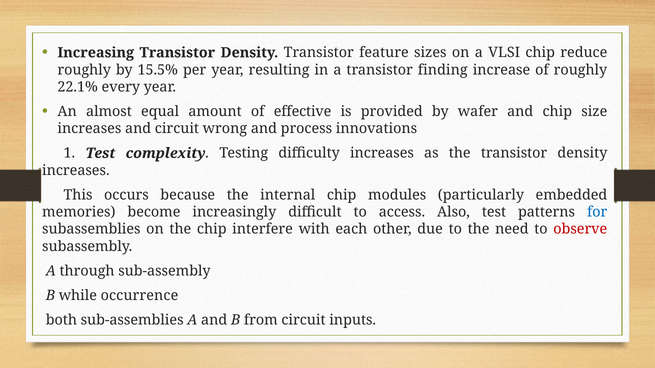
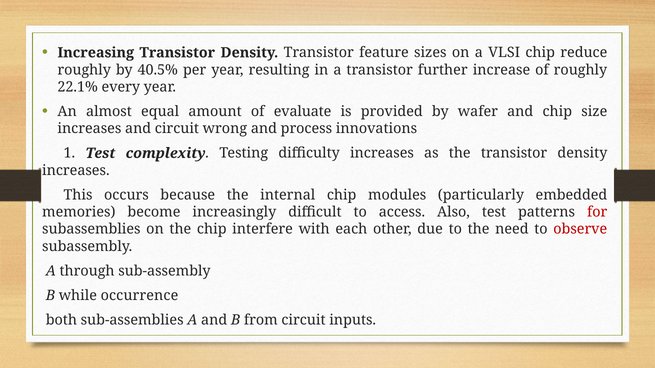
15.5%: 15.5% -> 40.5%
finding: finding -> further
effective: effective -> evaluate
for colour: blue -> red
